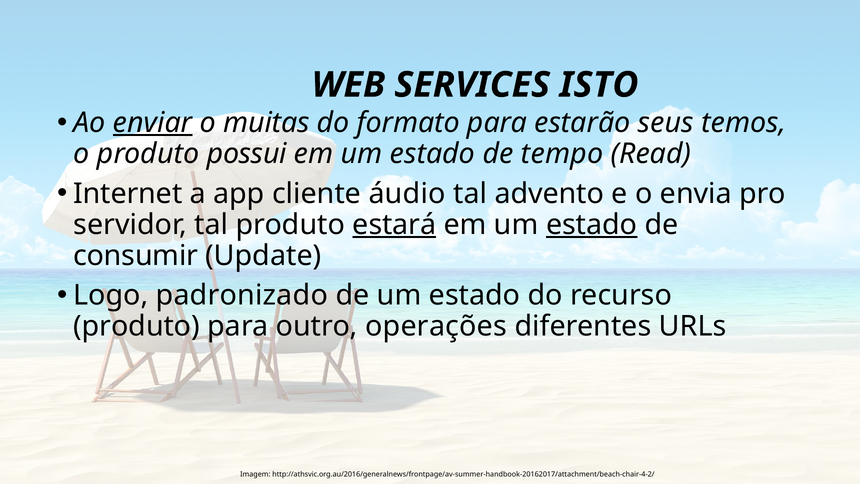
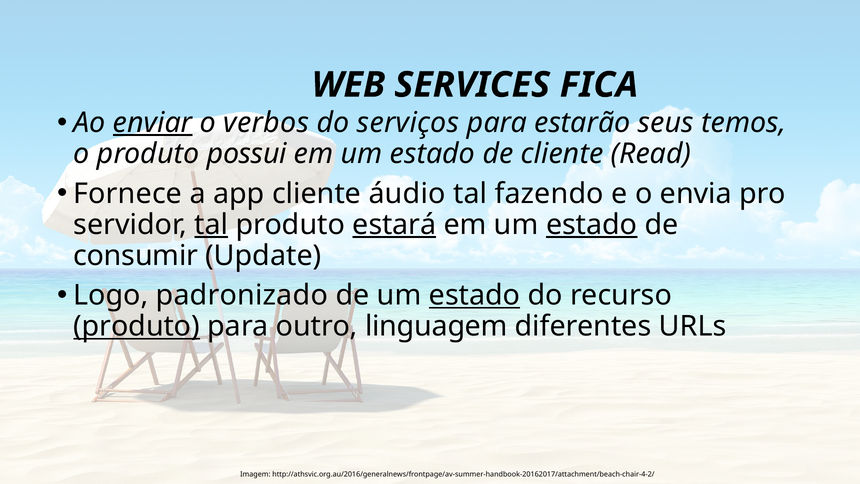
ISTO: ISTO -> FICA
muitas: muitas -> verbos
formato: formato -> serviços
de tempo: tempo -> cliente
Internet: Internet -> Fornece
advento: advento -> fazendo
tal at (211, 224) underline: none -> present
estado at (475, 295) underline: none -> present
produto at (137, 326) underline: none -> present
operações: operações -> linguagem
